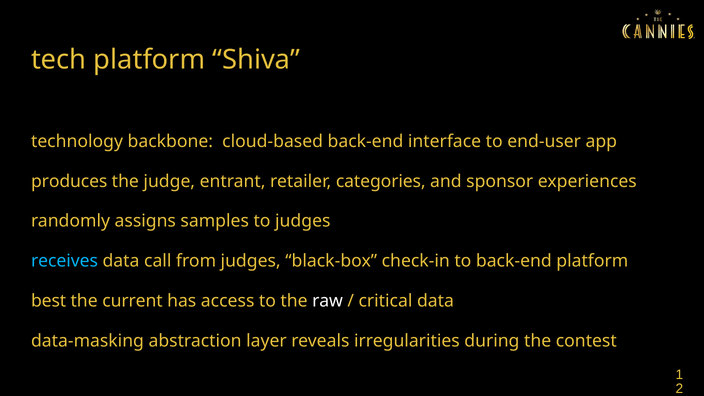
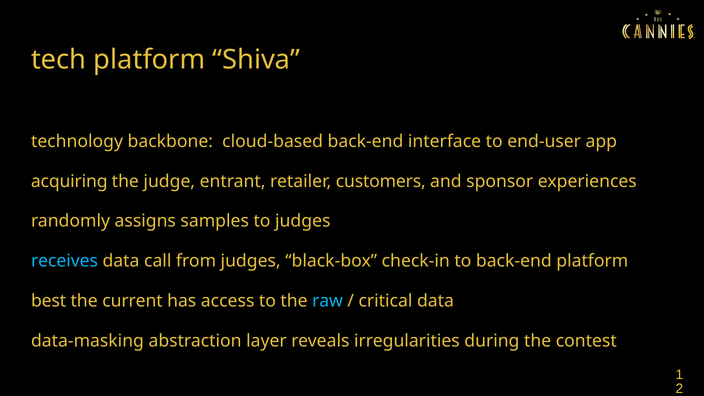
produces: produces -> acquiring
categories: categories -> customers
raw colour: white -> light blue
